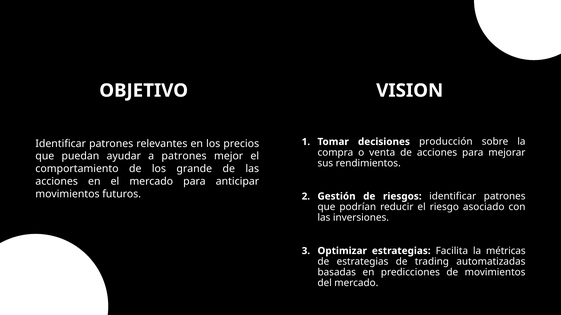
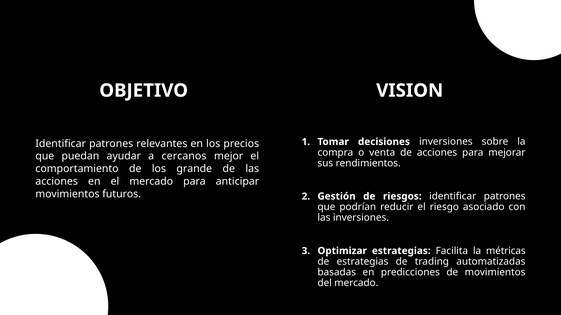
decisiones producción: producción -> inversiones
a patrones: patrones -> cercanos
